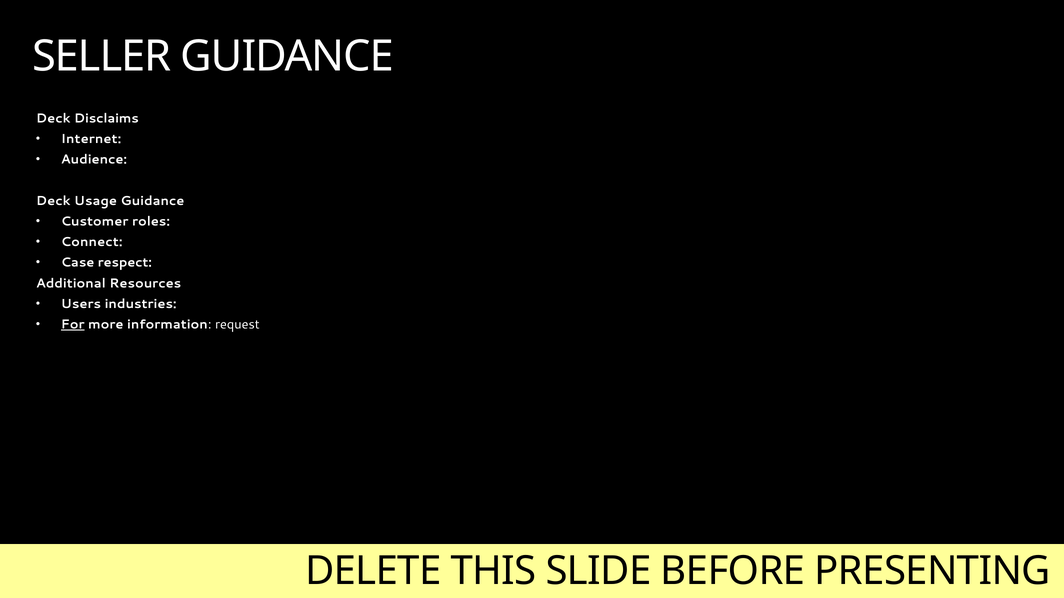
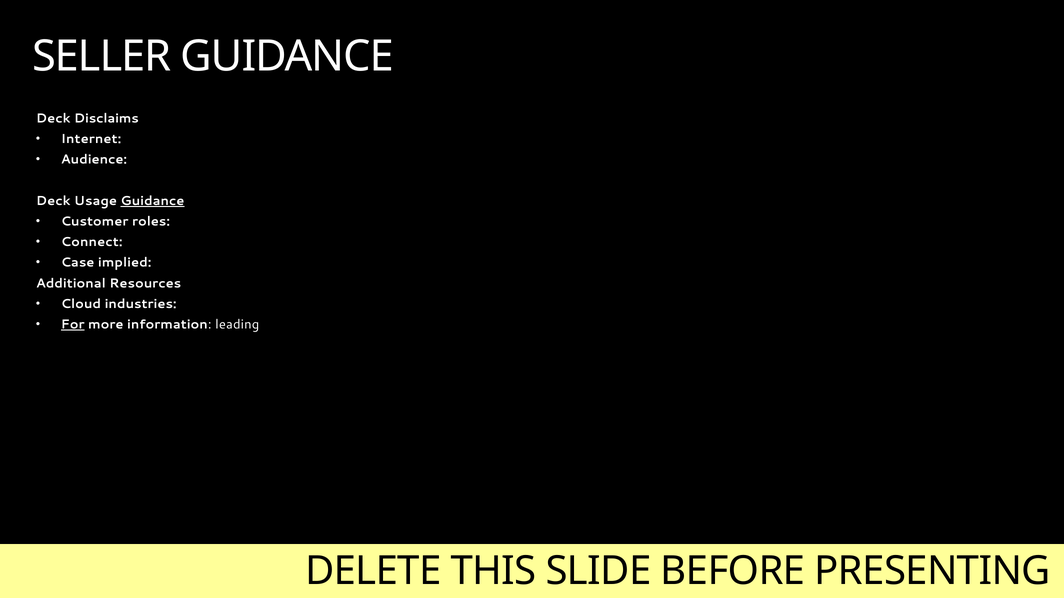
Guidance at (152, 201) underline: none -> present
respect: respect -> implied
Users: Users -> Cloud
request: request -> leading
